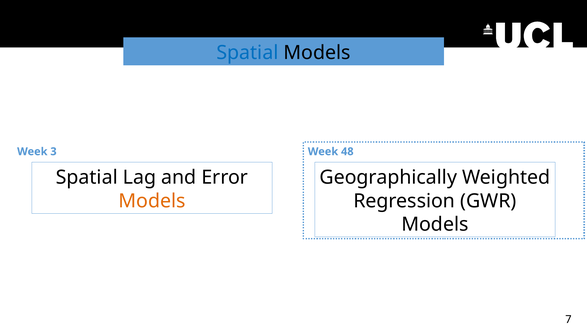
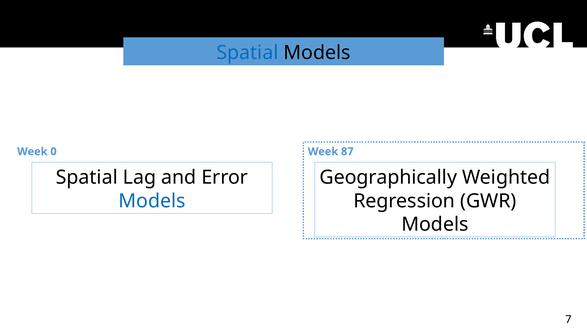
3: 3 -> 0
48: 48 -> 87
Models at (152, 201) colour: orange -> blue
